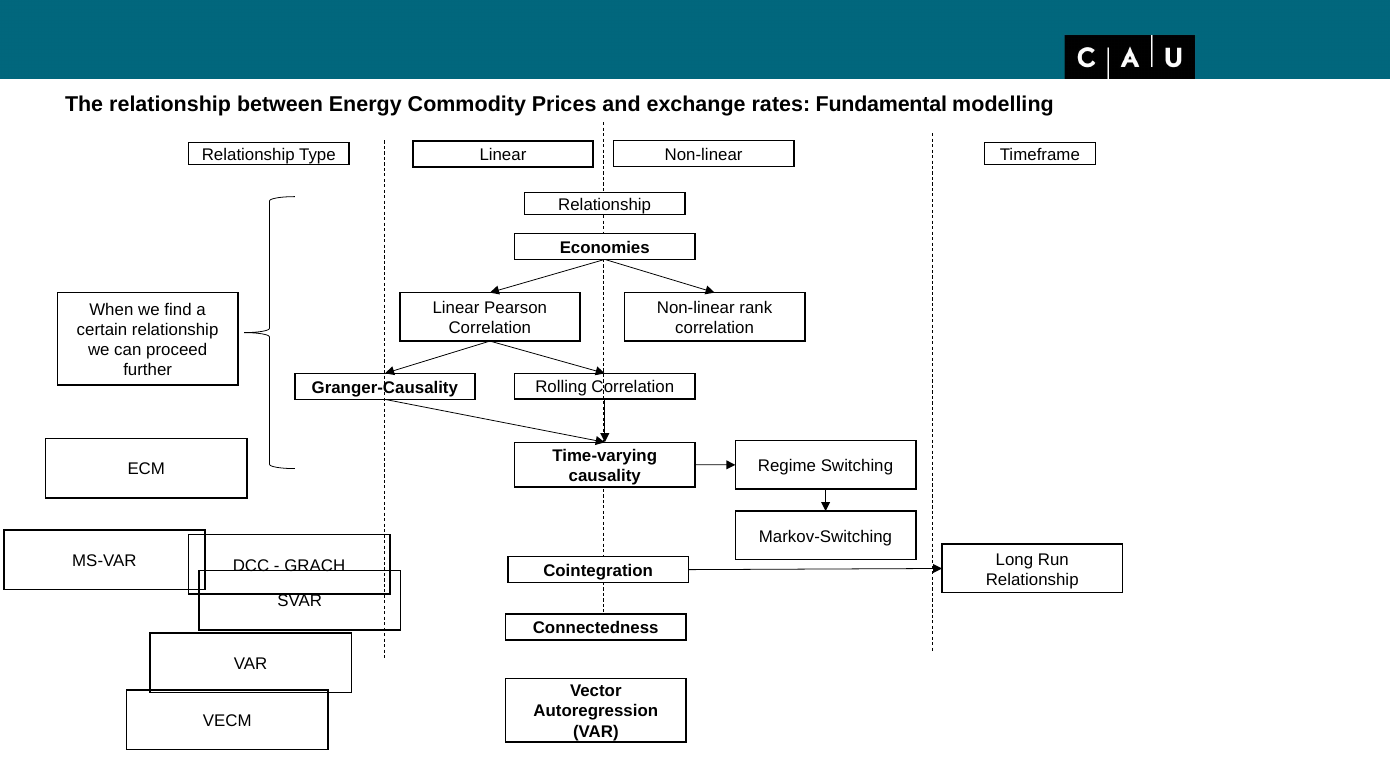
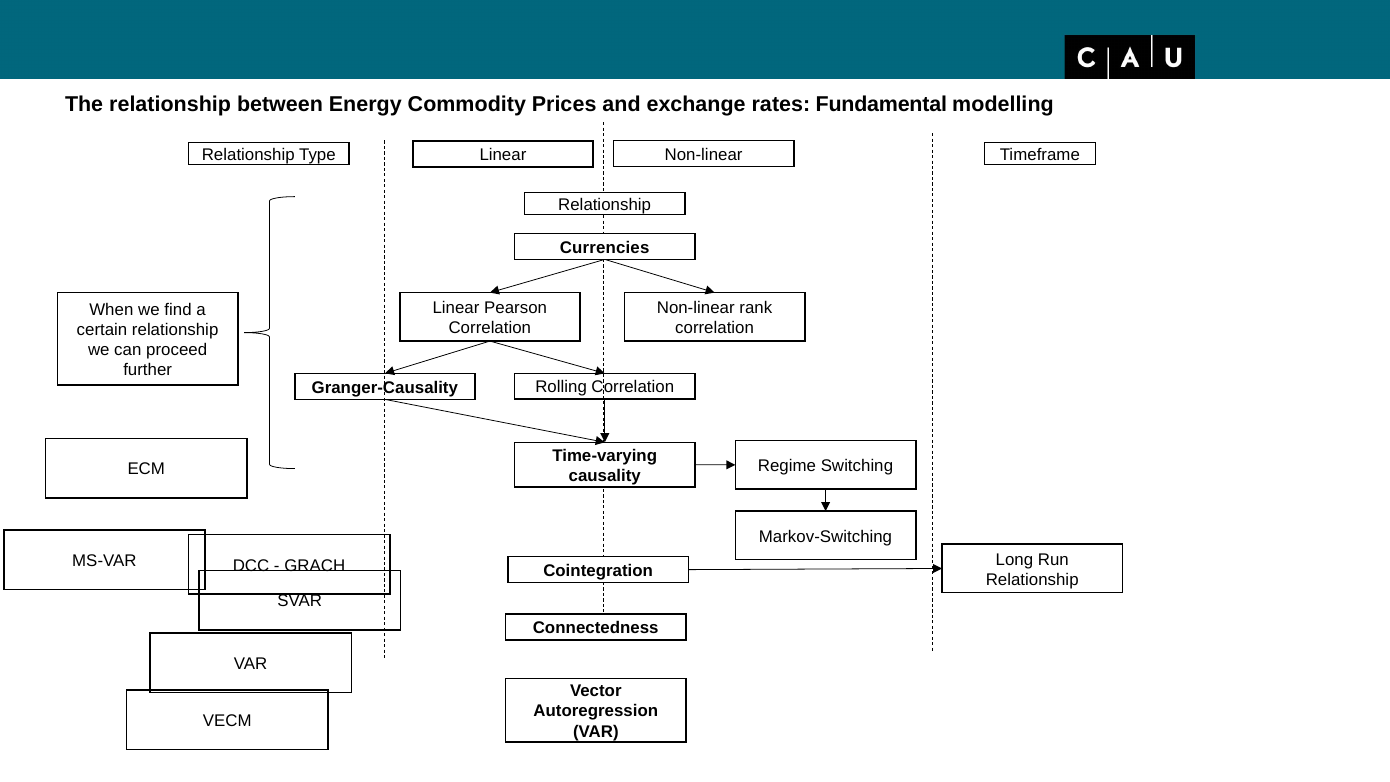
Economies: Economies -> Currencies
